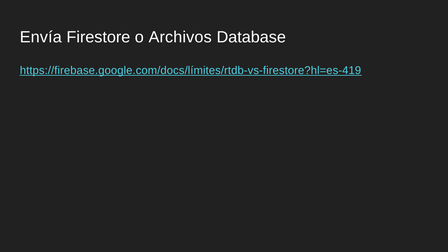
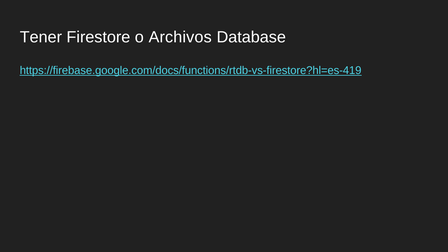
Envía: Envía -> Tener
https://firebase.google.com/docs/límites/rtdb-vs-firestore?hl=es-419: https://firebase.google.com/docs/límites/rtdb-vs-firestore?hl=es-419 -> https://firebase.google.com/docs/functions/rtdb-vs-firestore?hl=es-419
